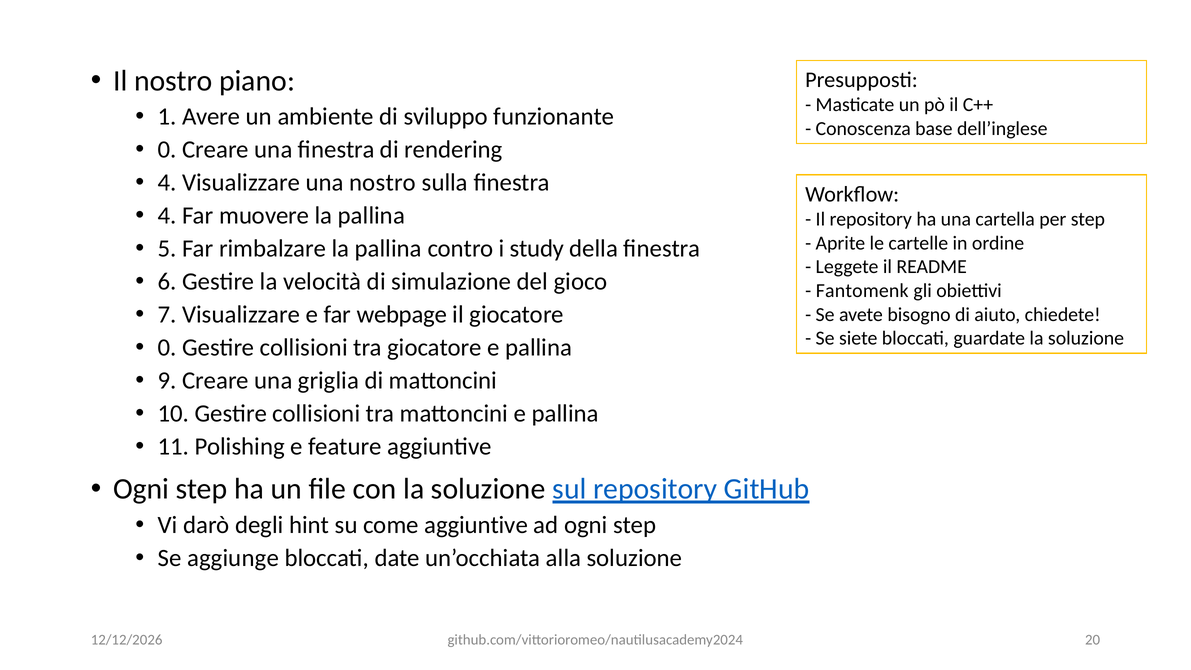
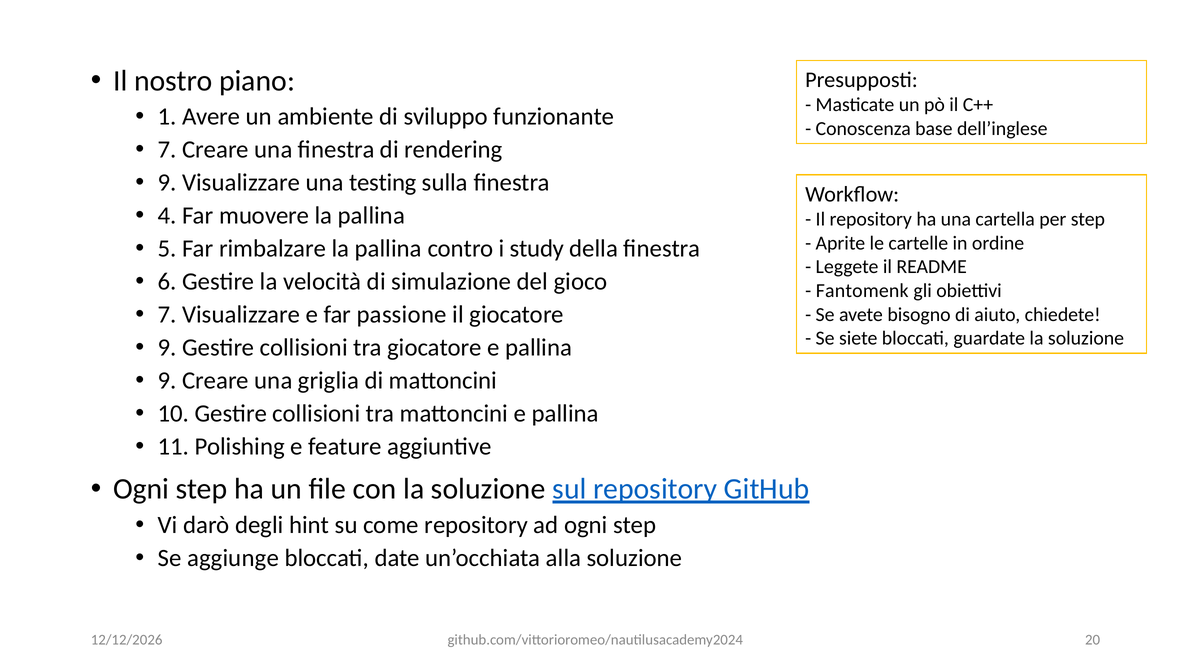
0 at (167, 150): 0 -> 7
4 at (167, 183): 4 -> 9
una nostro: nostro -> testing
webpage: webpage -> passione
0 at (167, 348): 0 -> 9
come aggiuntive: aggiuntive -> repository
